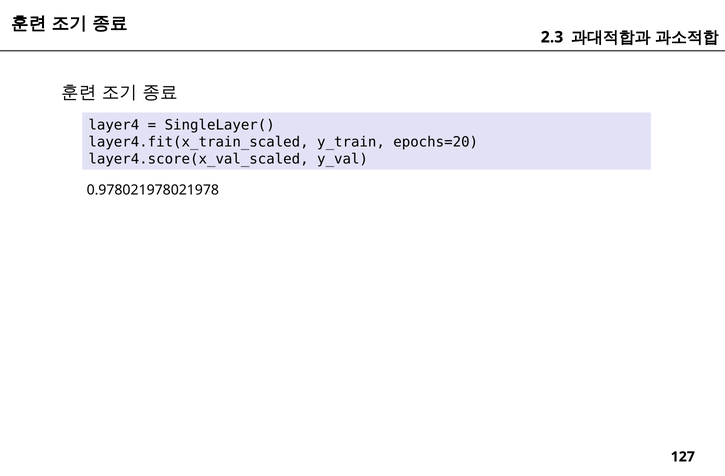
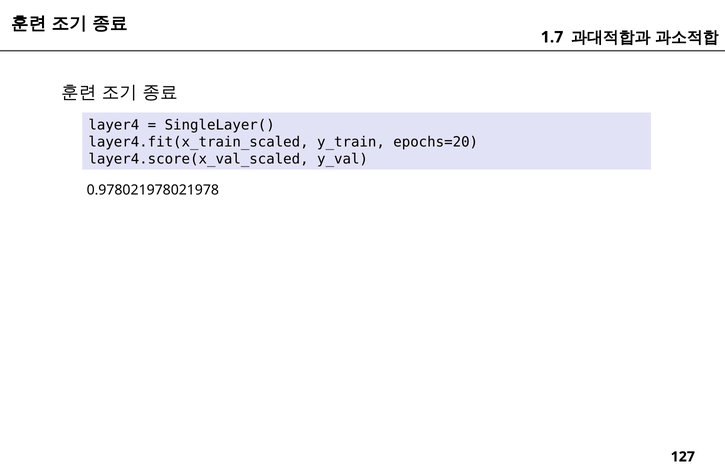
2.3: 2.3 -> 1.7
